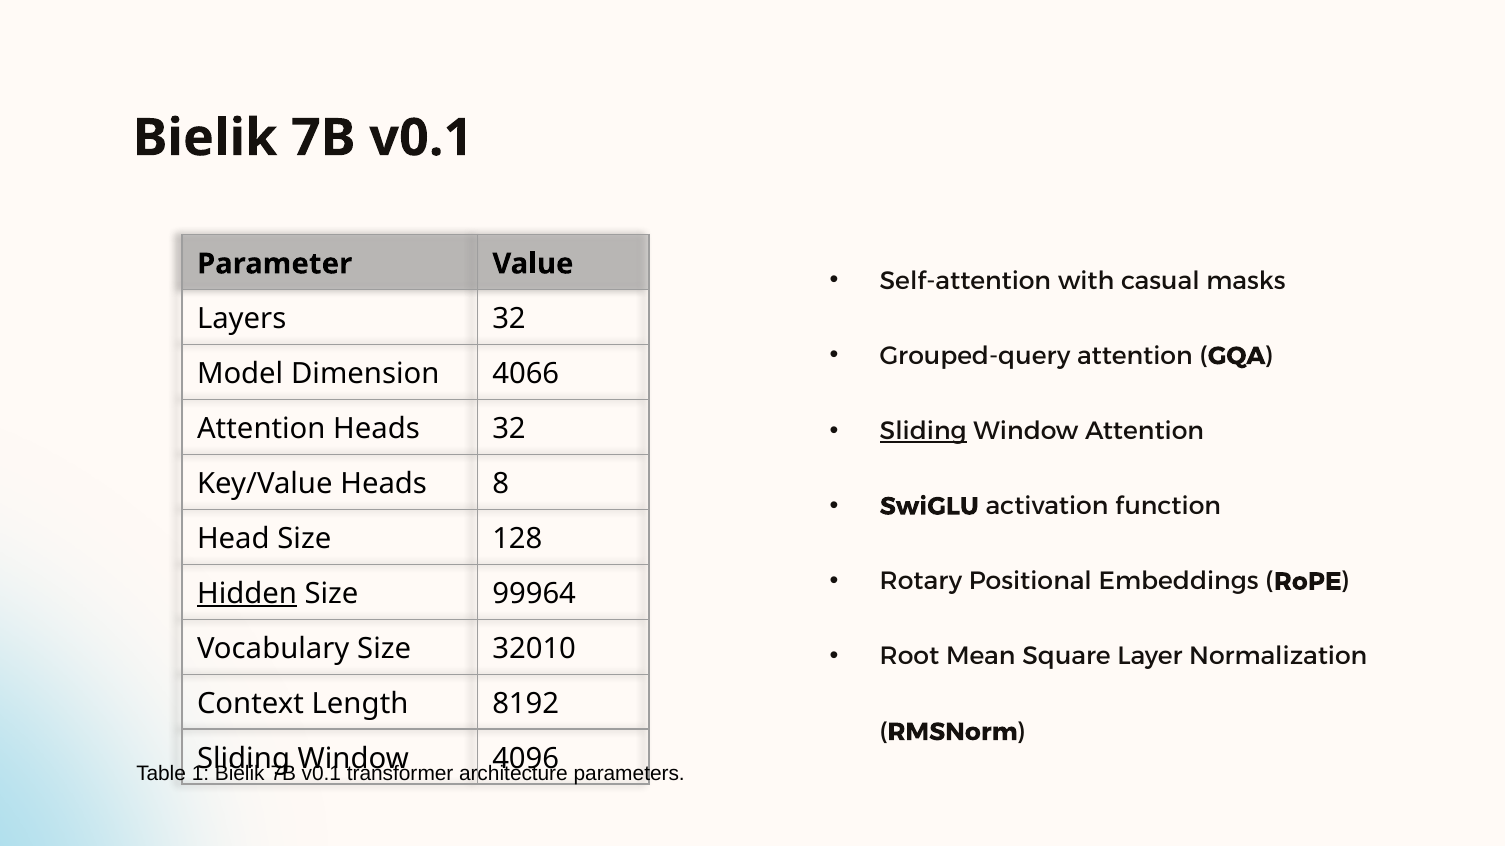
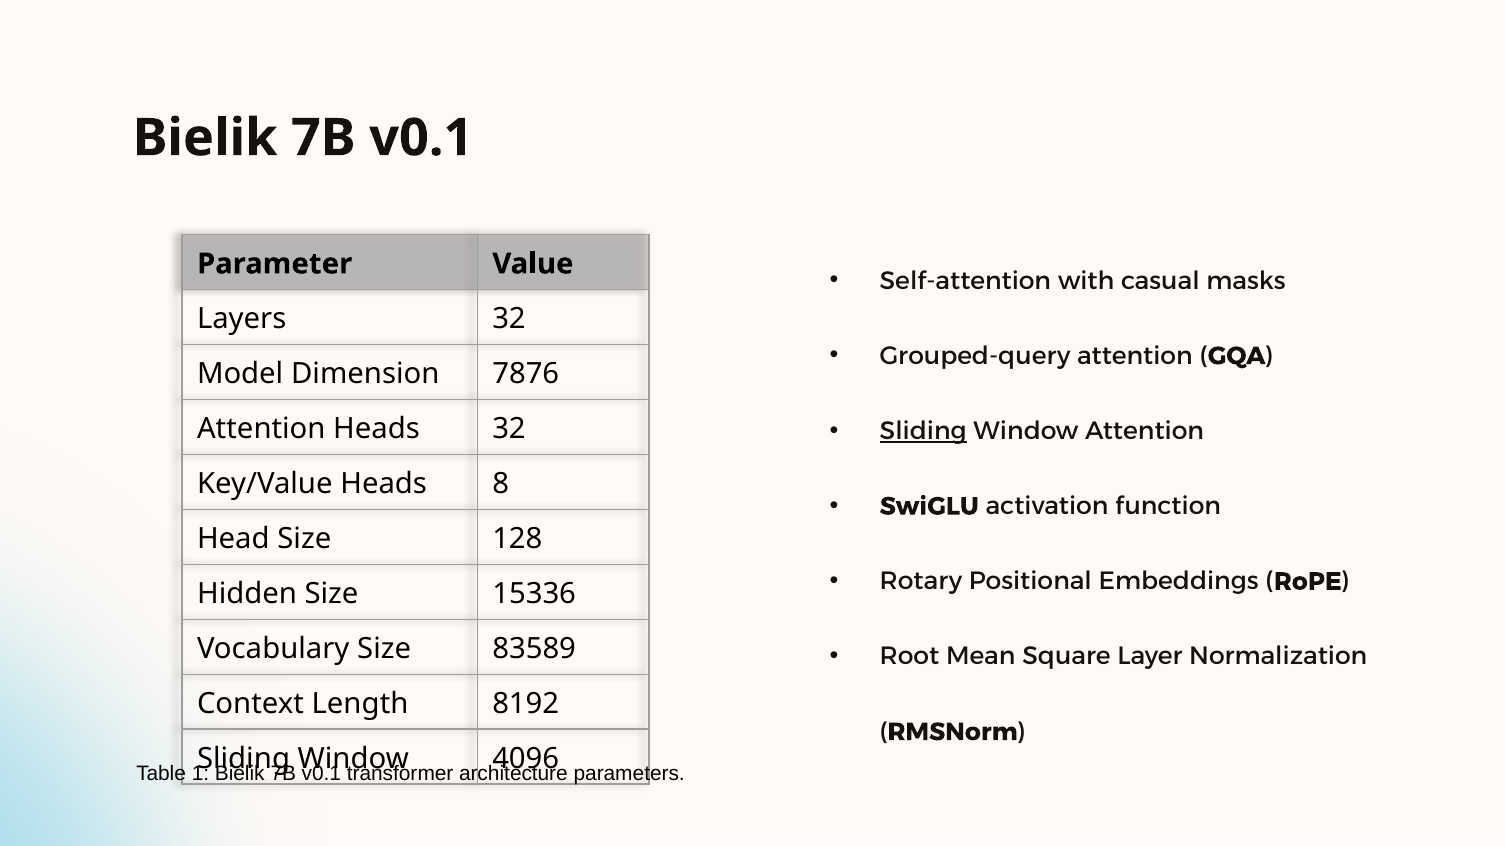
4066: 4066 -> 7876
Hidden underline: present -> none
99964: 99964 -> 15336
32010: 32010 -> 83589
